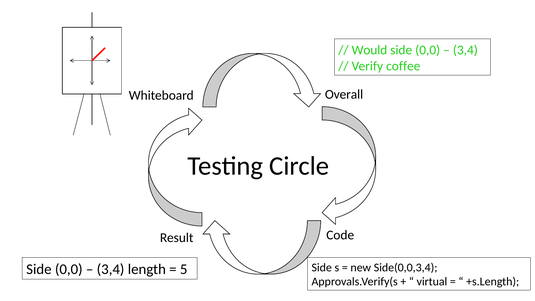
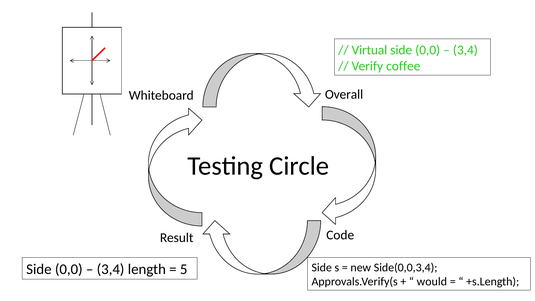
Would: Would -> Virtual
virtual: virtual -> would
